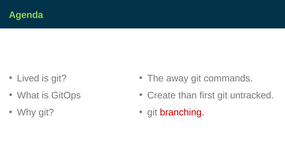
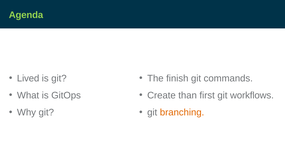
away: away -> finish
untracked: untracked -> workflows
branching colour: red -> orange
